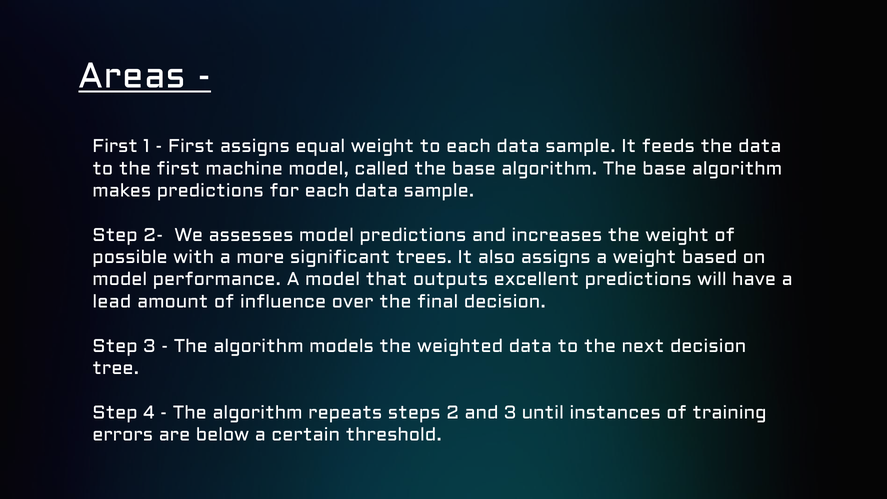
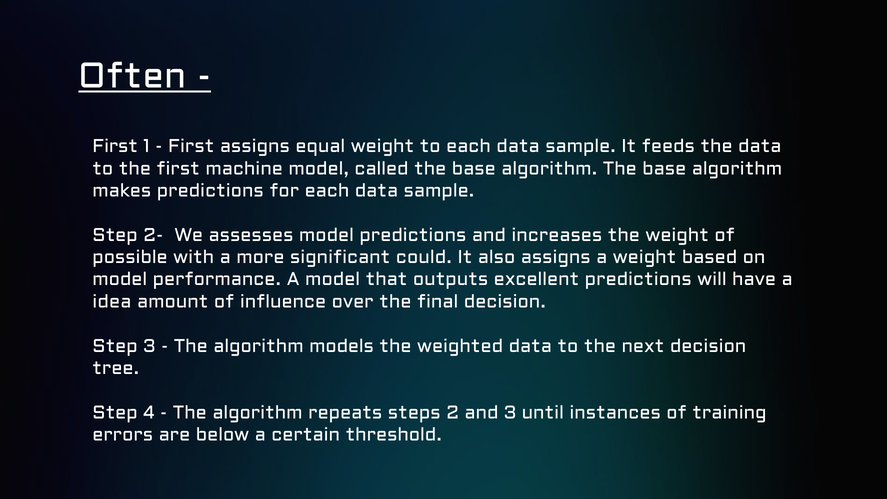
Areas: Areas -> Often
trees: trees -> could
lead: lead -> idea
